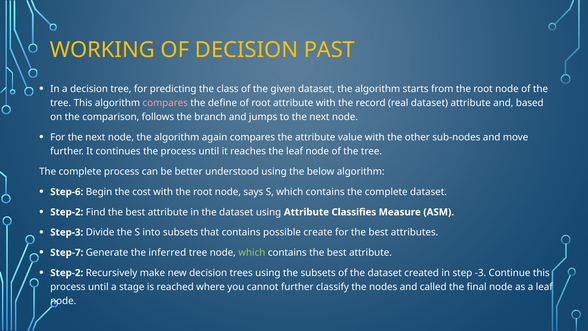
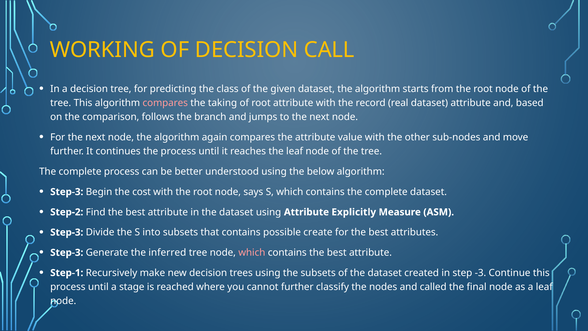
PAST: PAST -> CALL
define: define -> taking
Step-6 at (67, 192): Step-6 -> Step-3
Classifies: Classifies -> Explicitly
Step-7 at (67, 252): Step-7 -> Step-3
which at (252, 252) colour: light green -> pink
Step-2 at (67, 273): Step-2 -> Step-1
